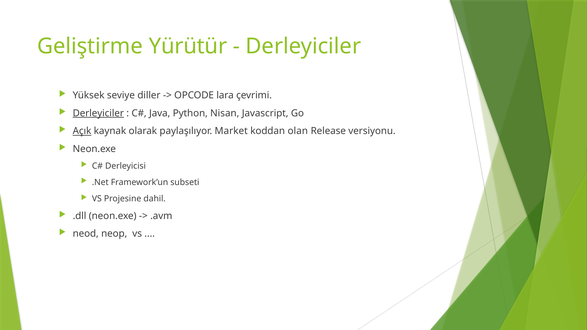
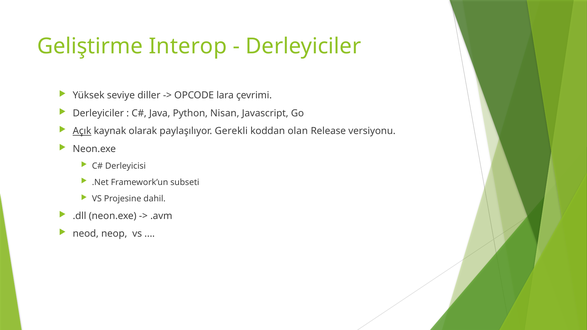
Yürütür: Yürütür -> Interop
Derleyiciler at (98, 113) underline: present -> none
Market: Market -> Gerekli
